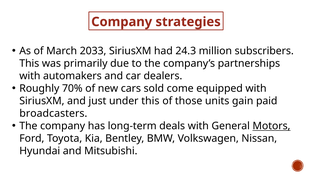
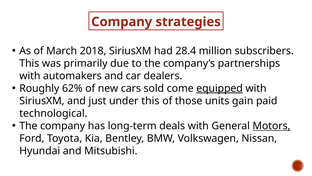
2033: 2033 -> 2018
24.3: 24.3 -> 28.4
70%: 70% -> 62%
equipped underline: none -> present
broadcasters: broadcasters -> technological
